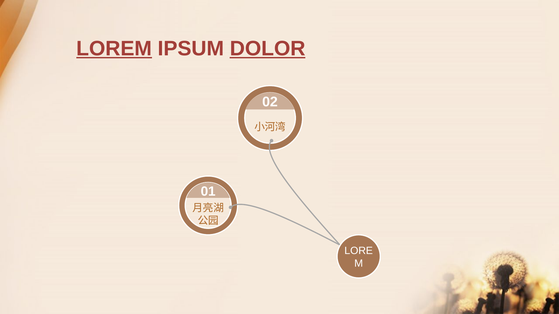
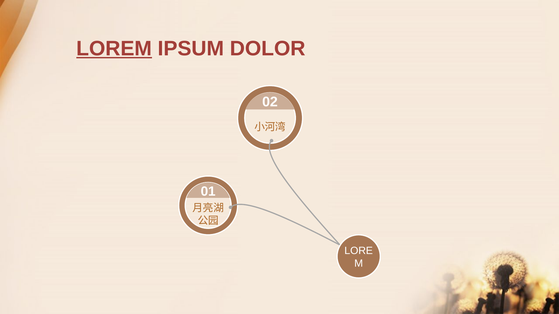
DOLOR underline: present -> none
